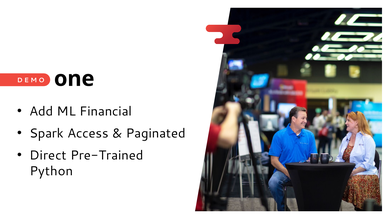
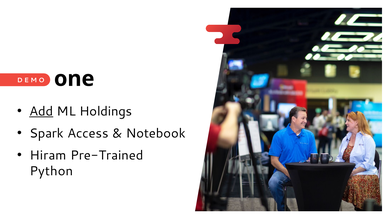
Add underline: none -> present
Financial: Financial -> Holdings
Paginated: Paginated -> Notebook
Direct: Direct -> Hiram
